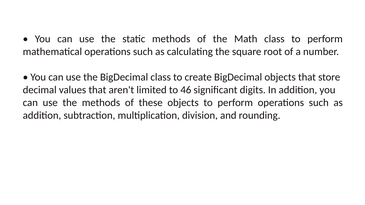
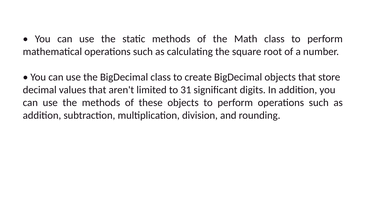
46: 46 -> 31
